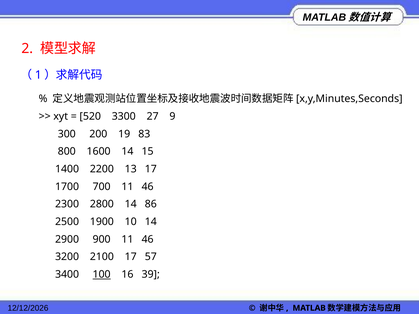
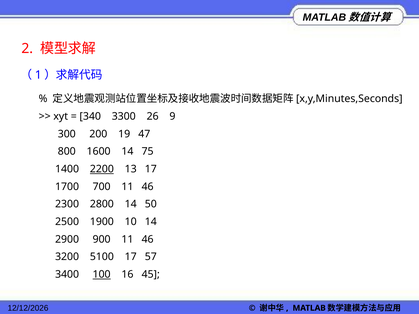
520: 520 -> 340
27: 27 -> 26
83: 83 -> 47
15: 15 -> 75
2200 underline: none -> present
86: 86 -> 50
2100: 2100 -> 5100
39: 39 -> 45
